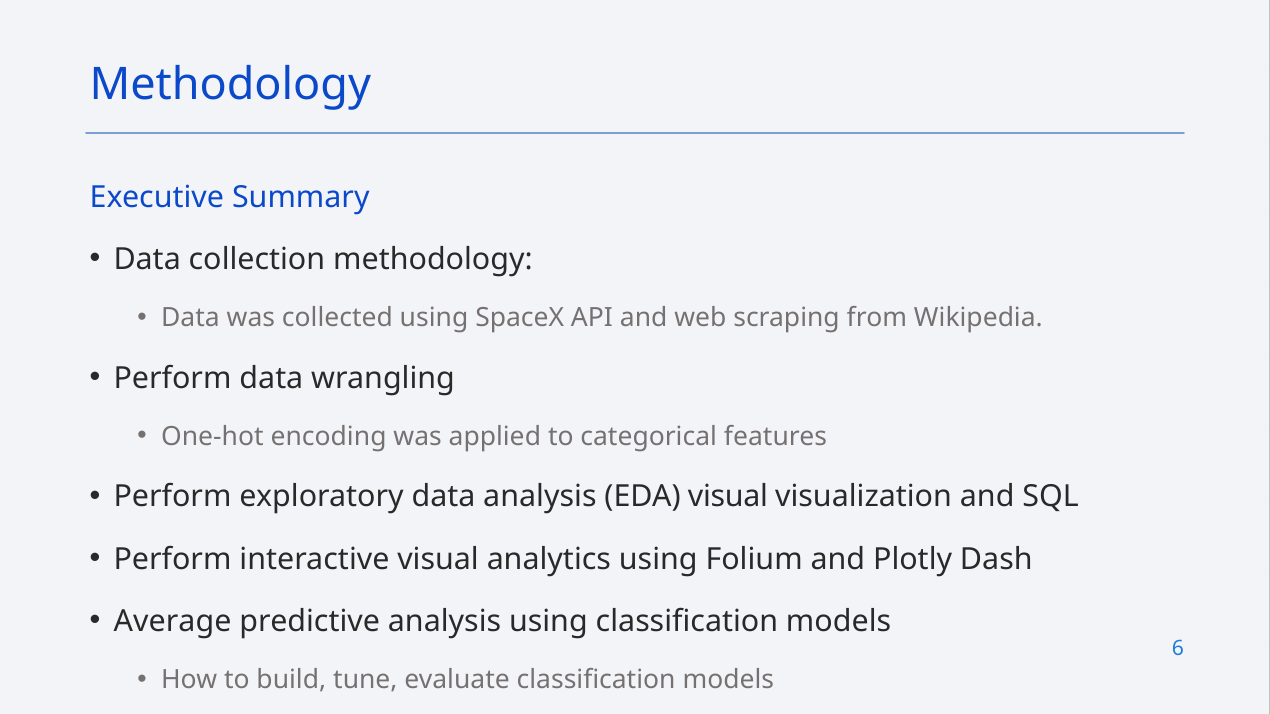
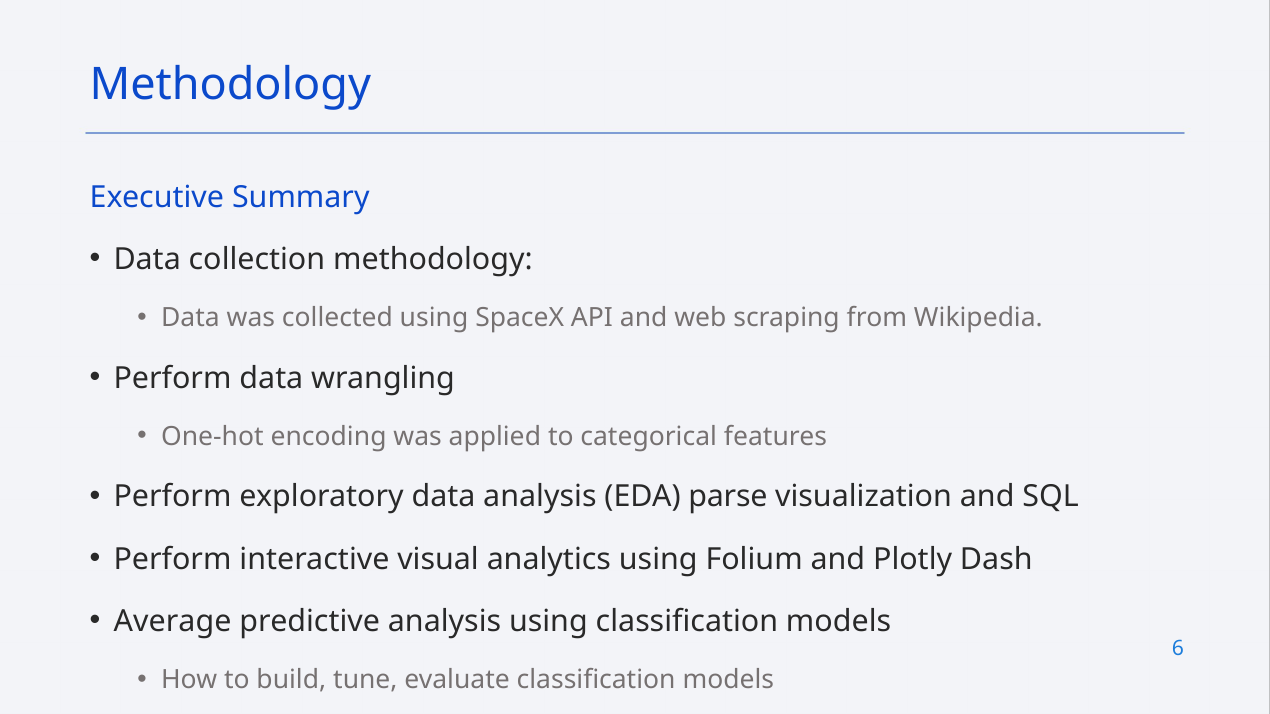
EDA visual: visual -> parse
